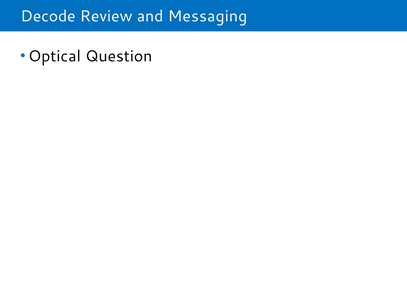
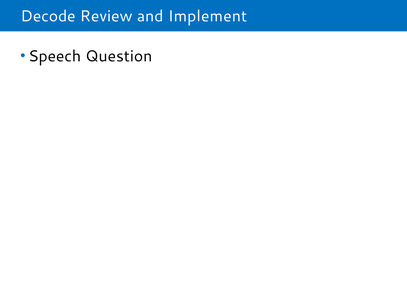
Messaging: Messaging -> Implement
Optical: Optical -> Speech
